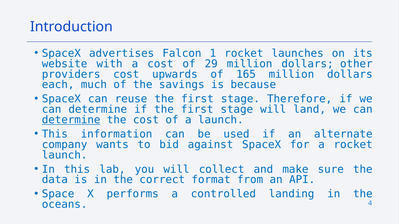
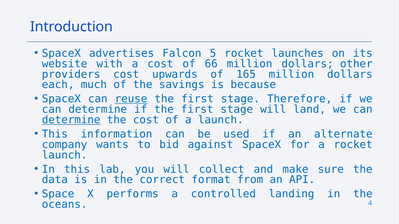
1: 1 -> 5
29: 29 -> 66
reuse underline: none -> present
